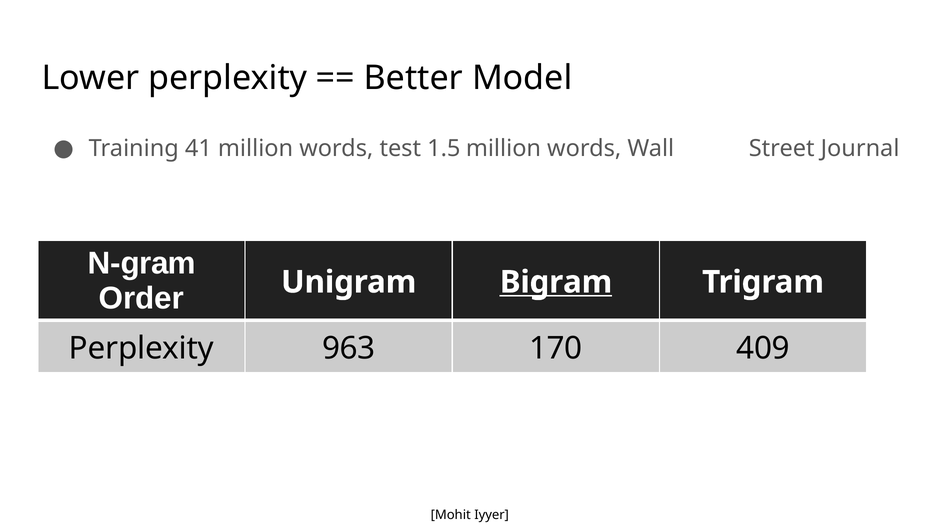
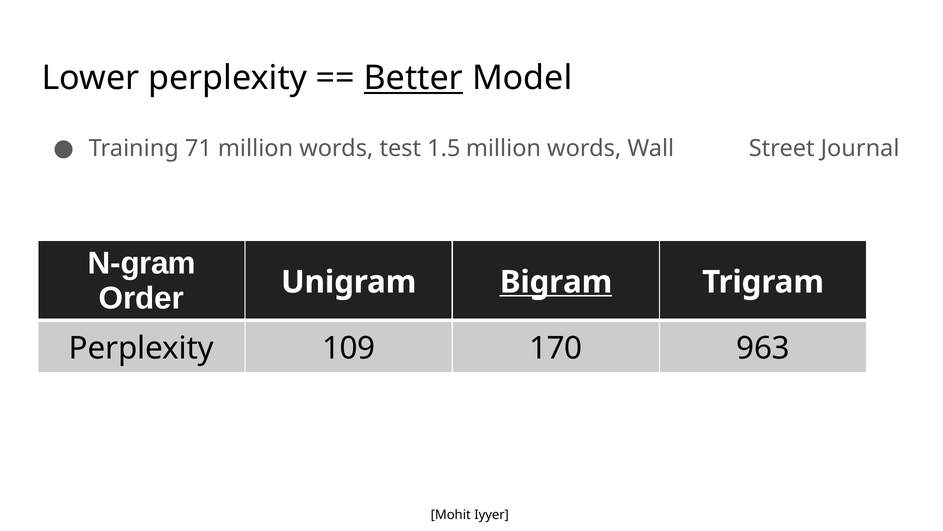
Better underline: none -> present
41: 41 -> 71
963: 963 -> 109
409: 409 -> 963
